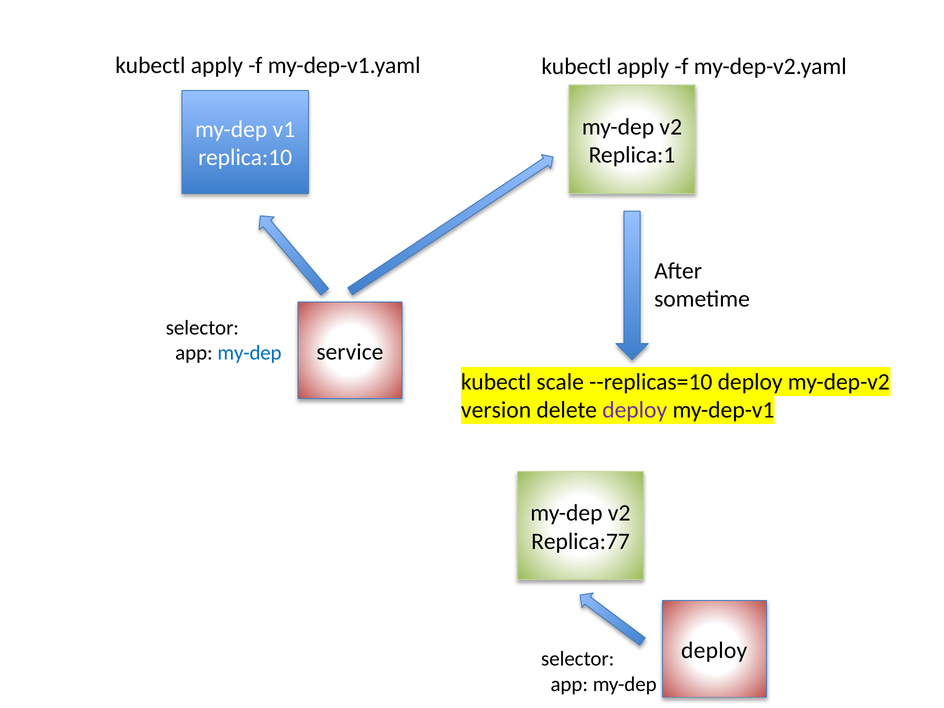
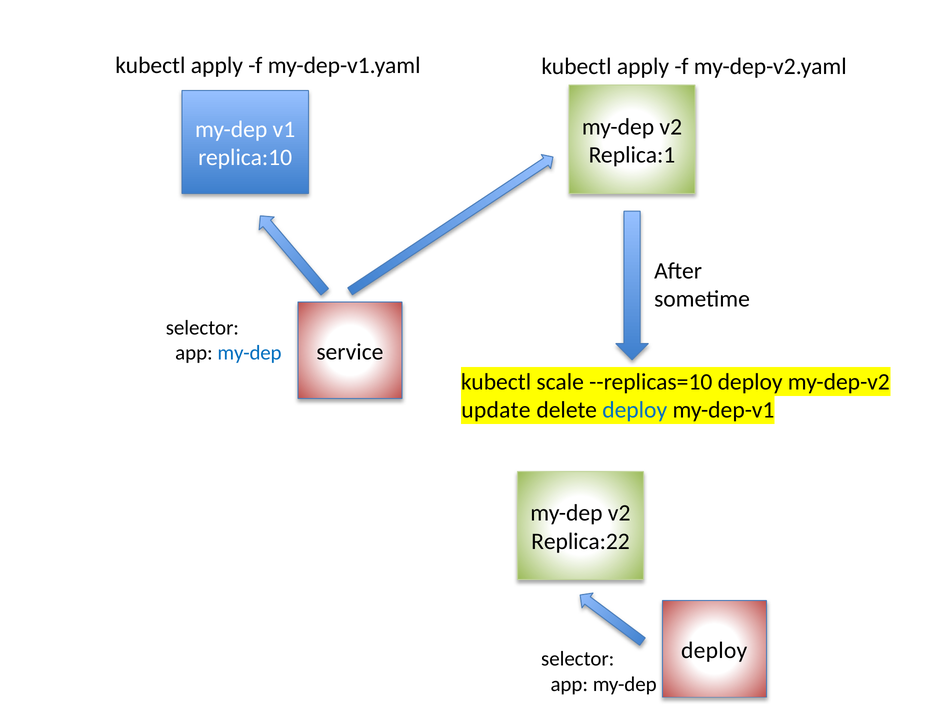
version: version -> update
deploy at (635, 410) colour: purple -> blue
Replica:77: Replica:77 -> Replica:22
